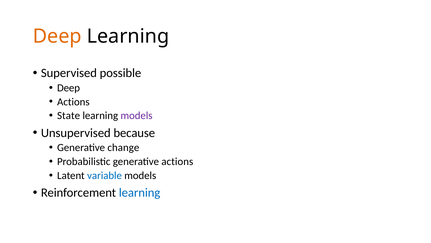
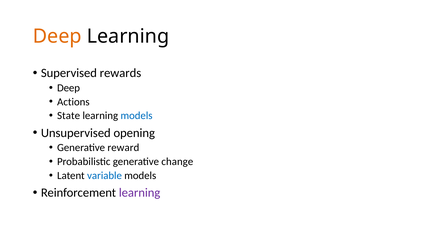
possible: possible -> rewards
models at (137, 115) colour: purple -> blue
because: because -> opening
change: change -> reward
generative actions: actions -> change
learning at (140, 192) colour: blue -> purple
